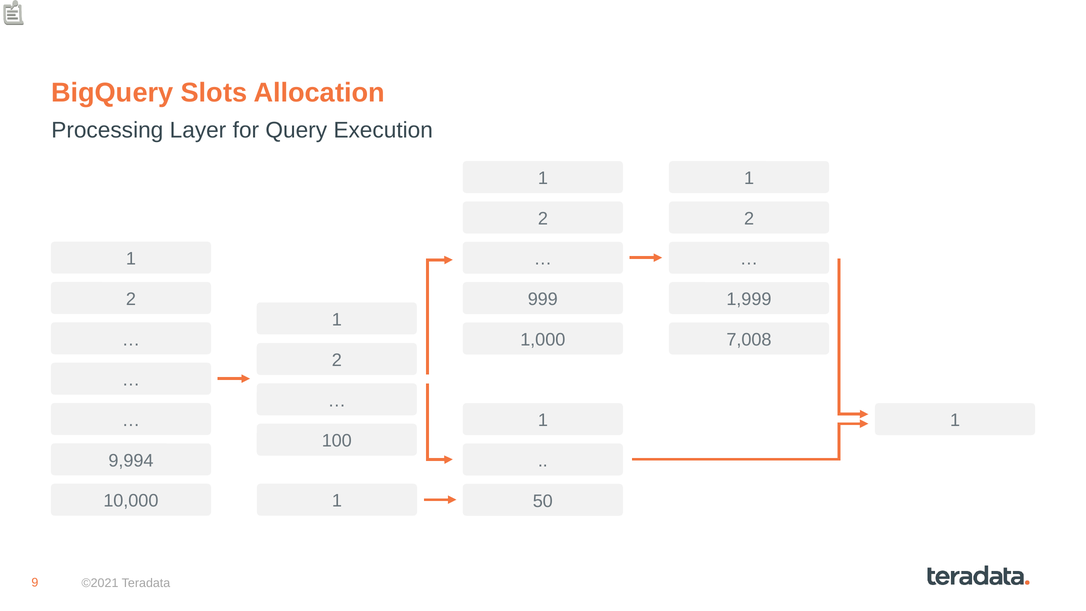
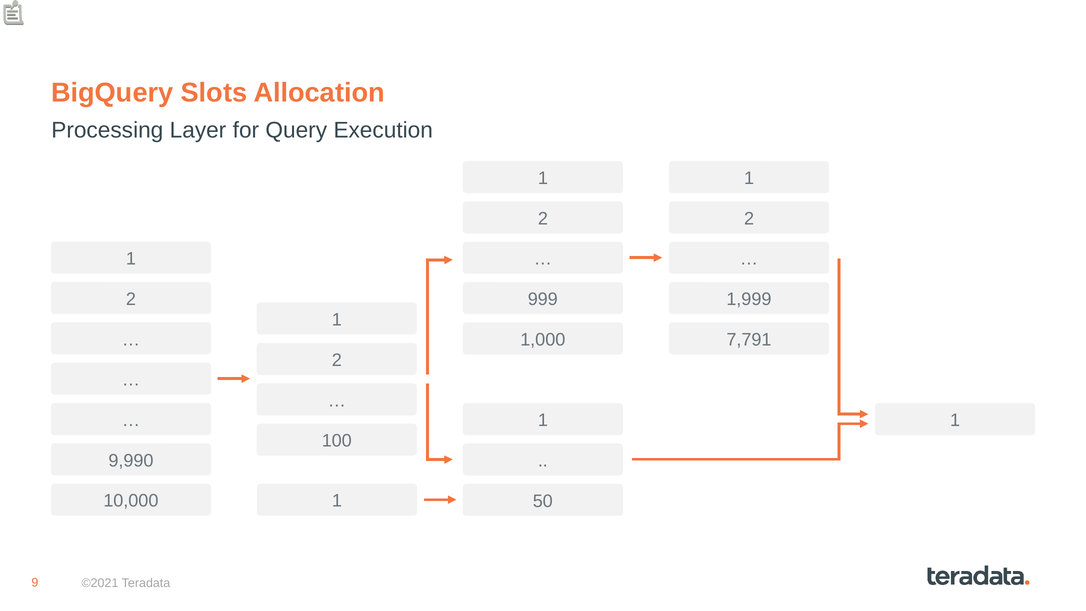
7,008: 7,008 -> 7,791
9,994: 9,994 -> 9,990
